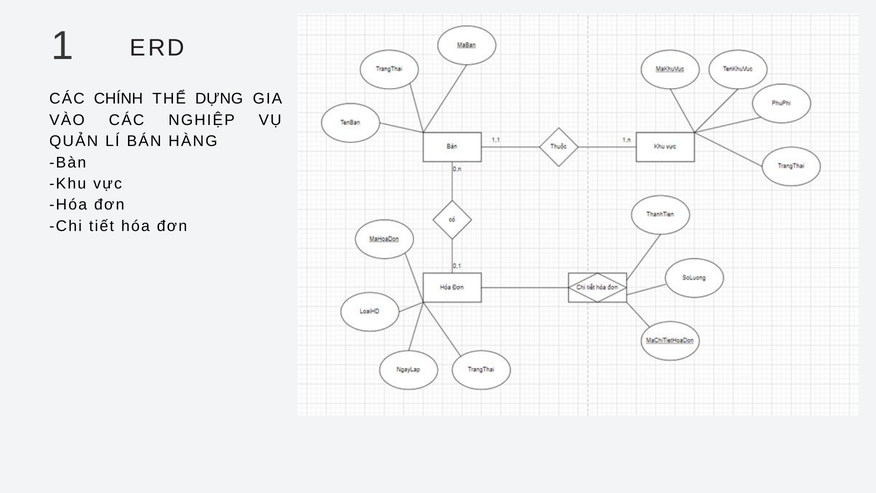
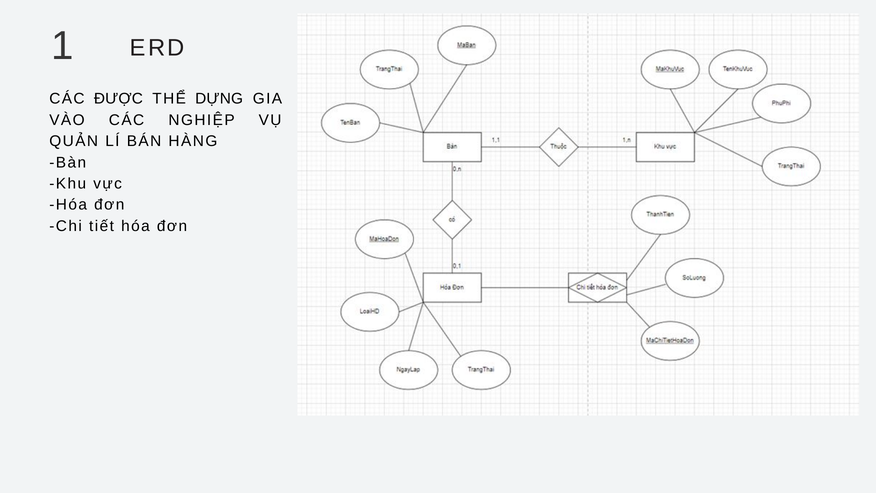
CHÍNH: CHÍNH -> ĐƯỢC
